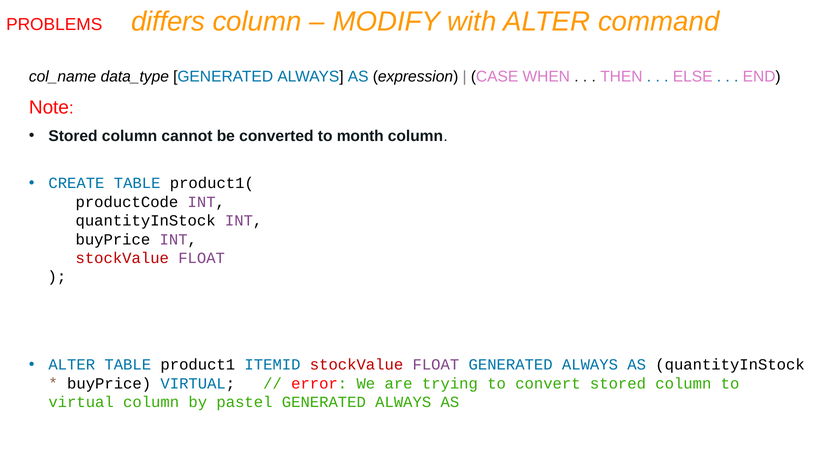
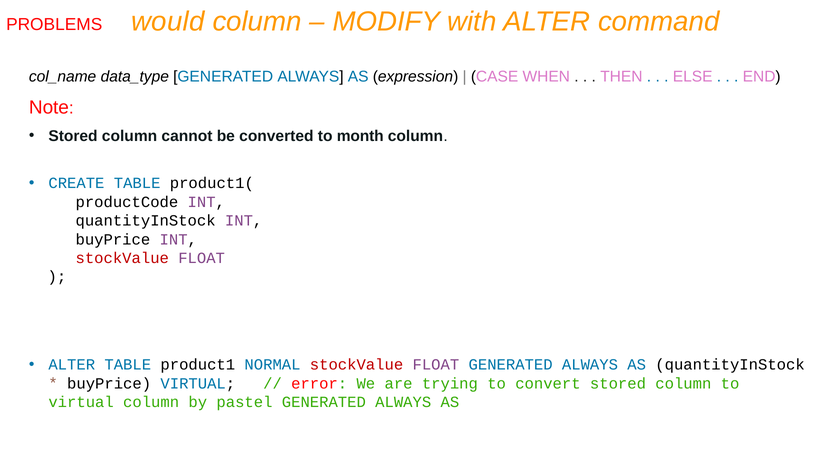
differs: differs -> would
ITEMID: ITEMID -> NORMAL
